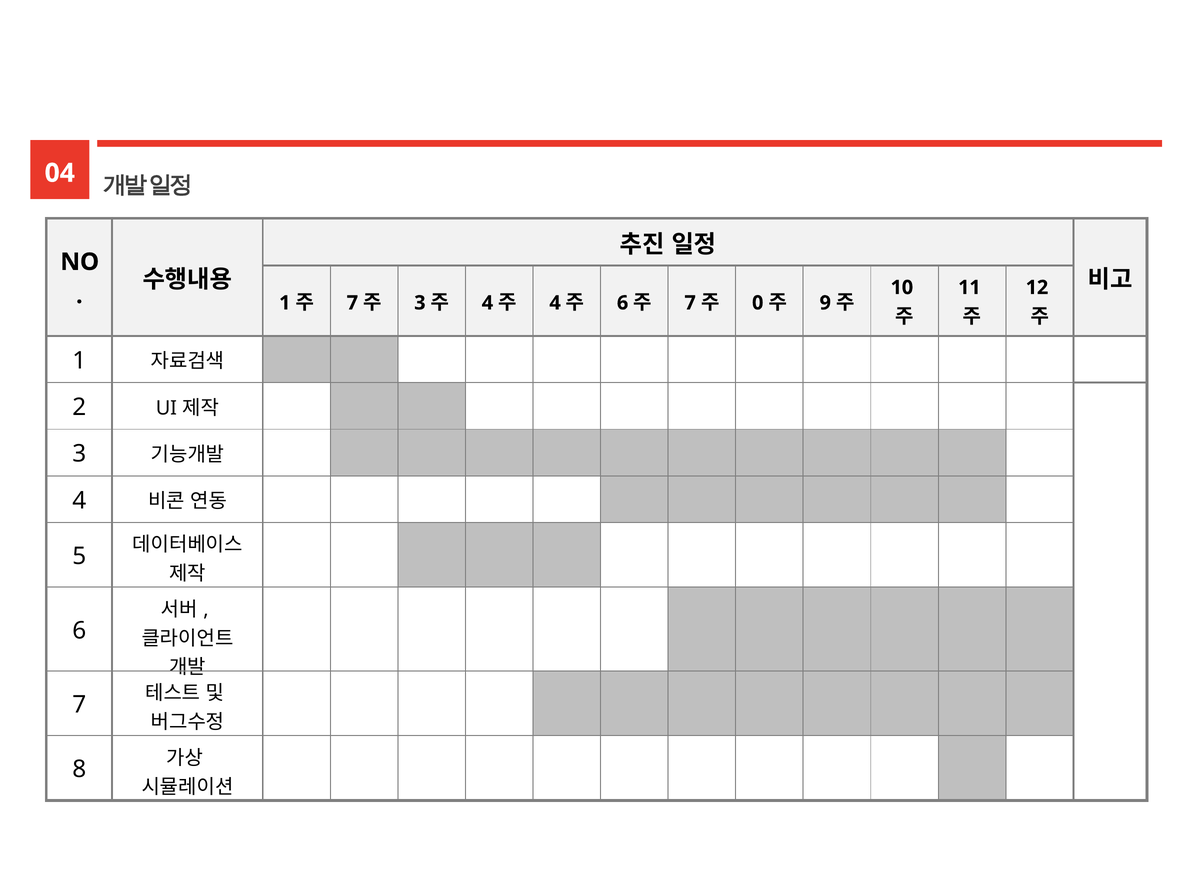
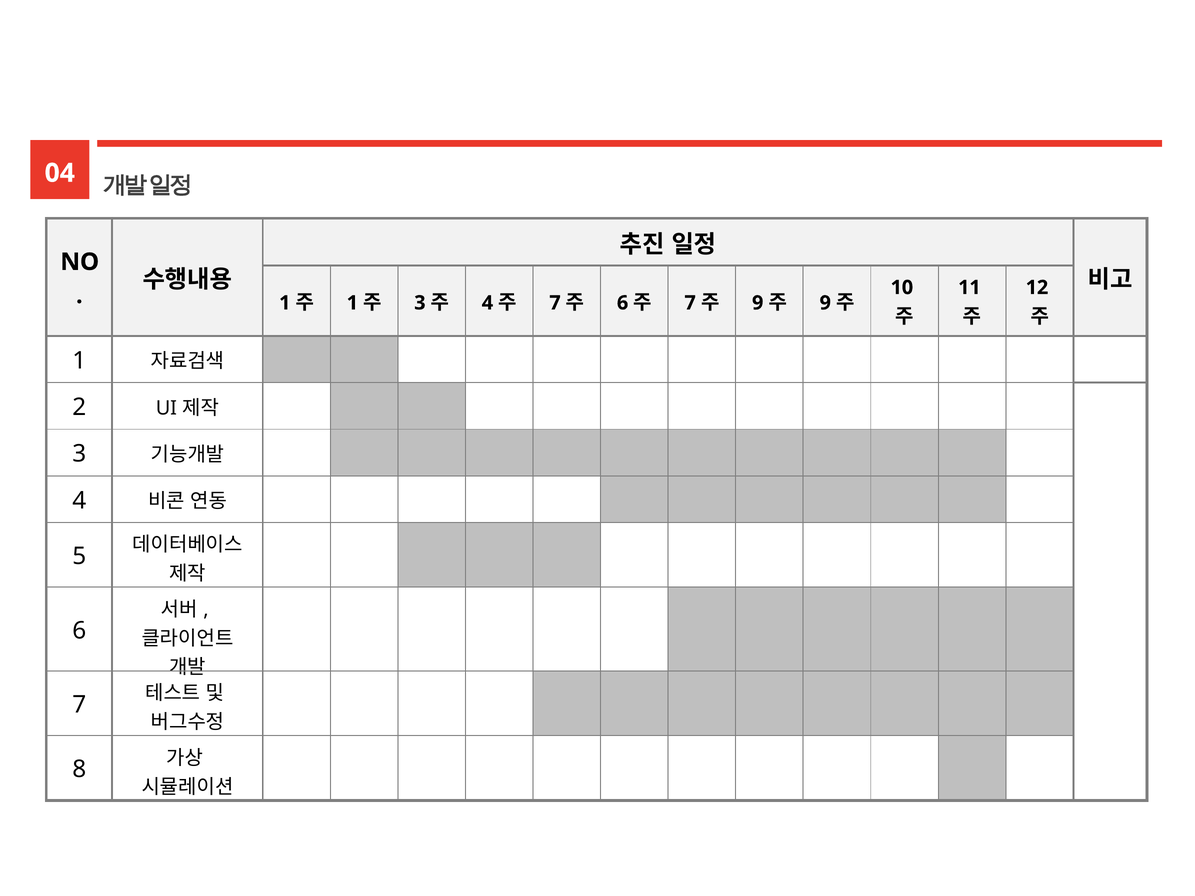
7 at (352, 303): 7 -> 1
4 at (555, 303): 4 -> 7
0 at (758, 303): 0 -> 9
